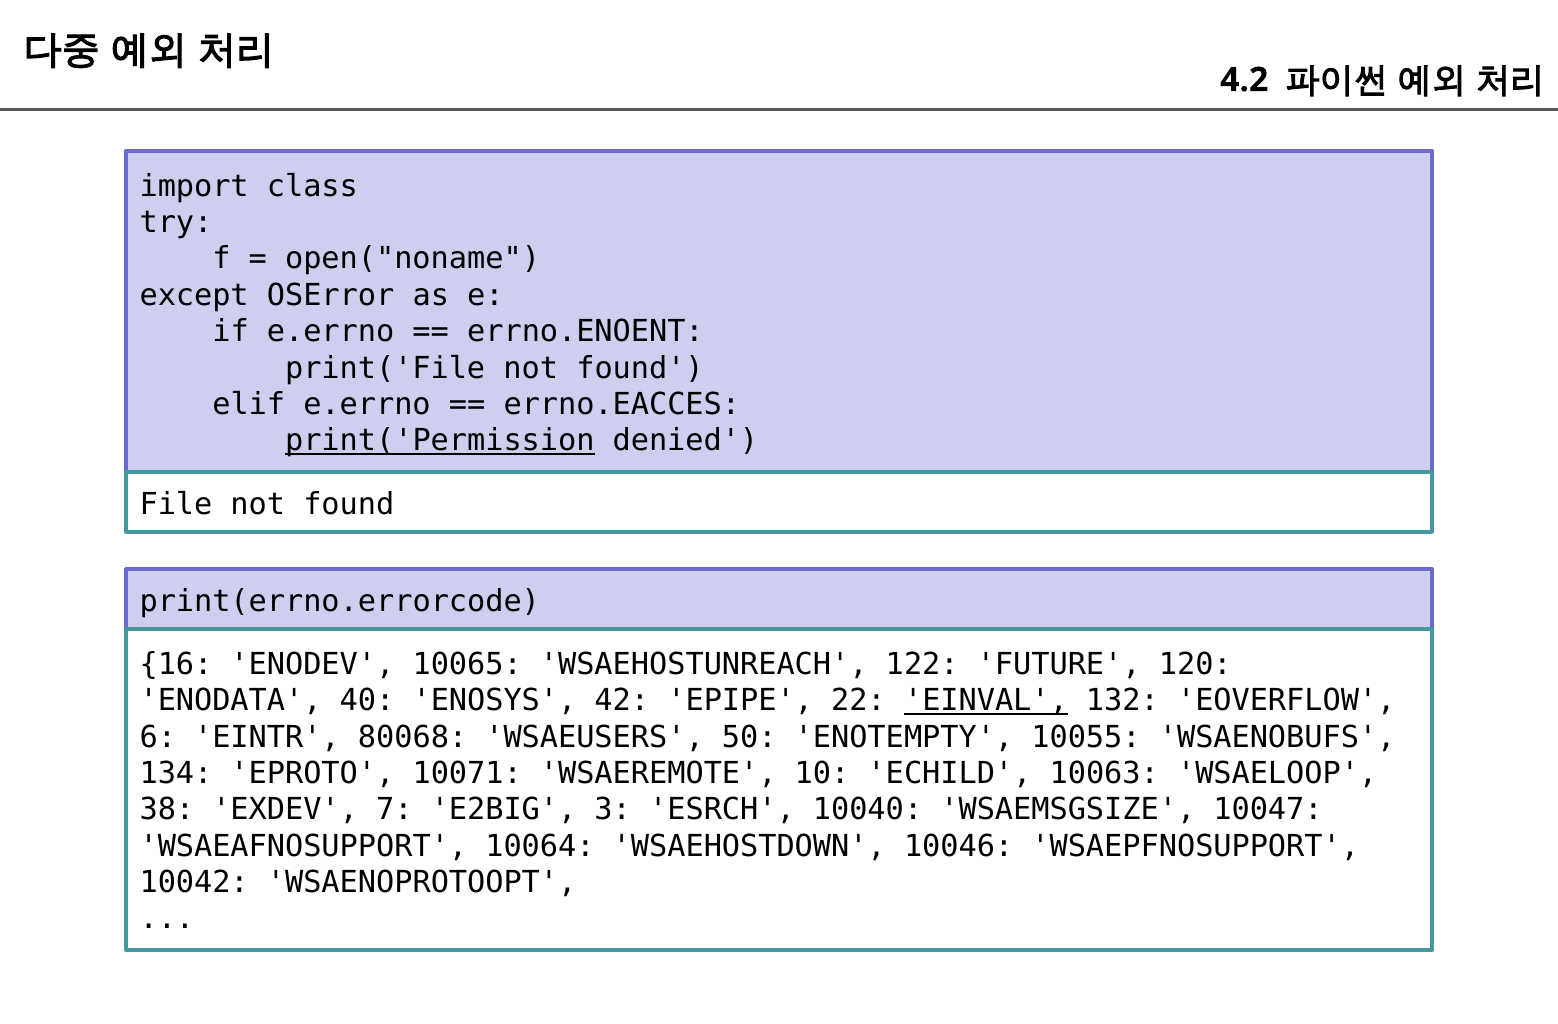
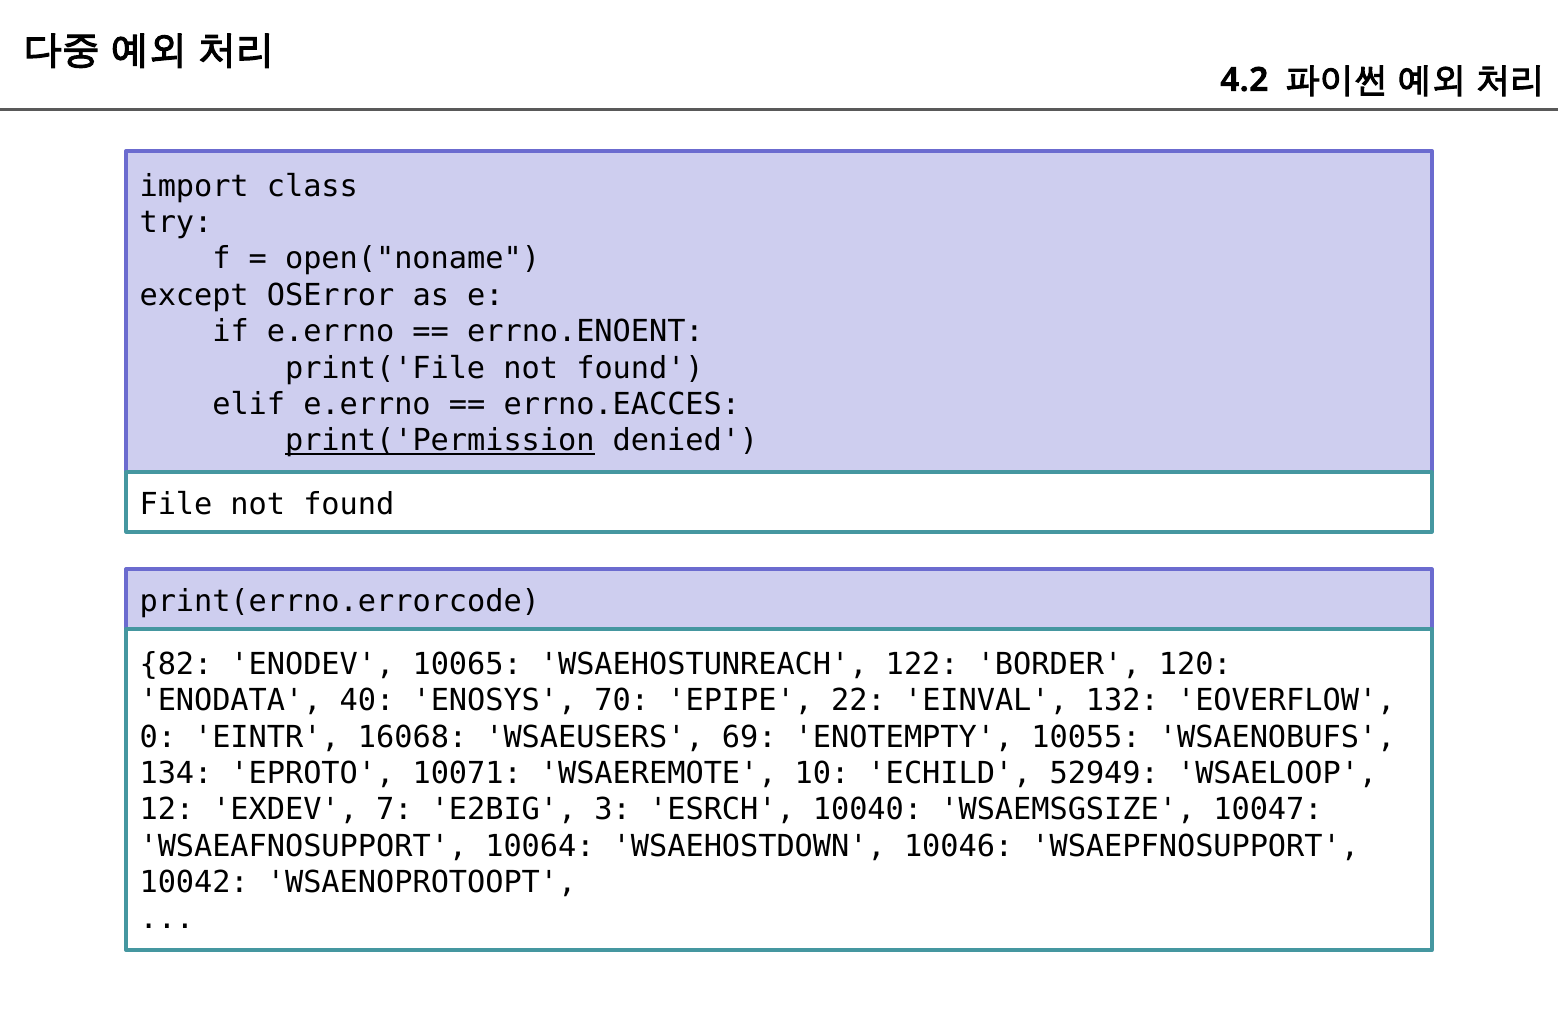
16: 16 -> 82
FUTURE: FUTURE -> BORDER
42: 42 -> 70
EINVAL underline: present -> none
6: 6 -> 0
80068: 80068 -> 16068
50: 50 -> 69
10063: 10063 -> 52949
38: 38 -> 12
